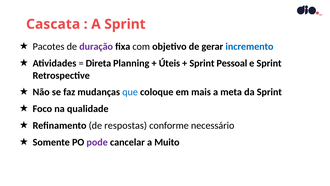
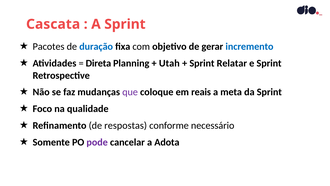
duração colour: purple -> blue
Úteis: Úteis -> Utah
Pessoal: Pessoal -> Relatar
que colour: blue -> purple
mais: mais -> reais
Muito: Muito -> Adota
